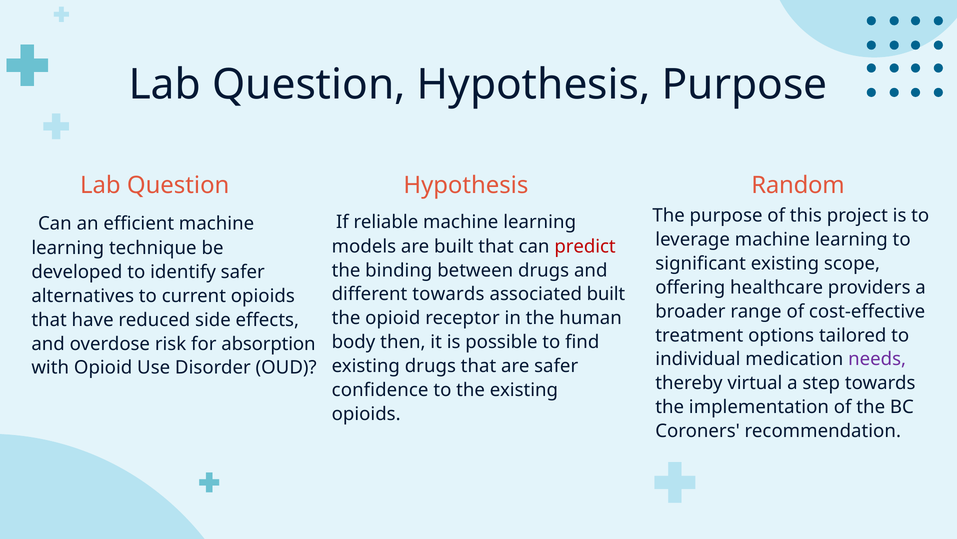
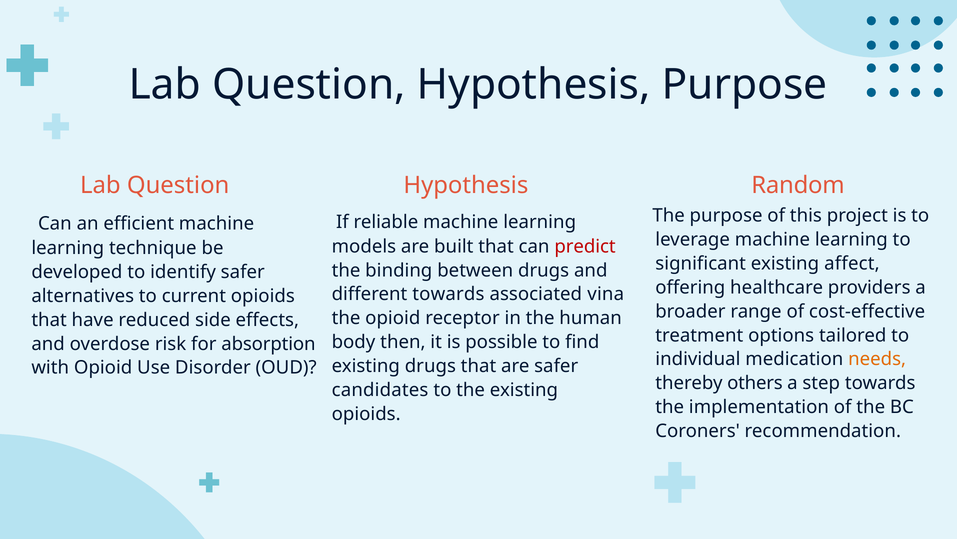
scope: scope -> affect
associated built: built -> vina
needs colour: purple -> orange
virtual: virtual -> others
confidence: confidence -> candidates
